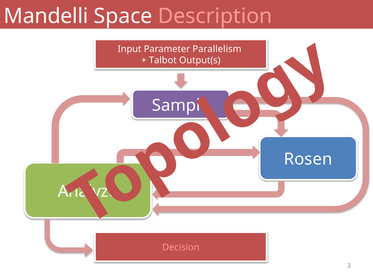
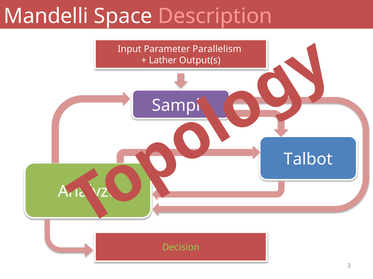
Talbot: Talbot -> Lather
Rosen: Rosen -> Talbot
Decision colour: pink -> light green
